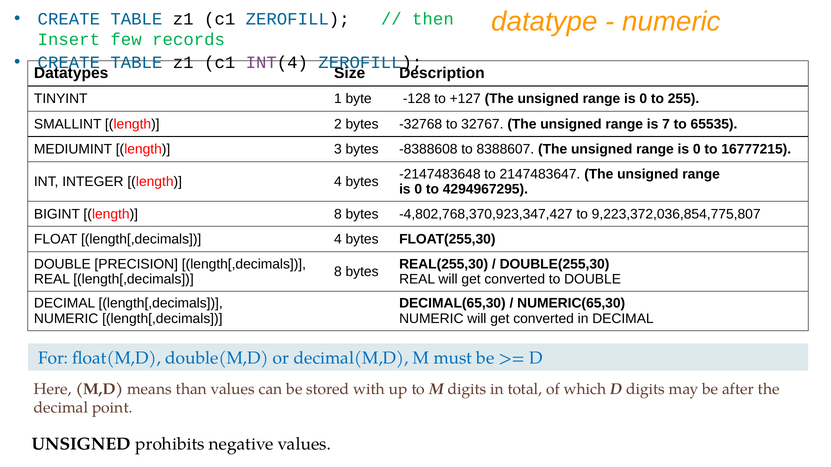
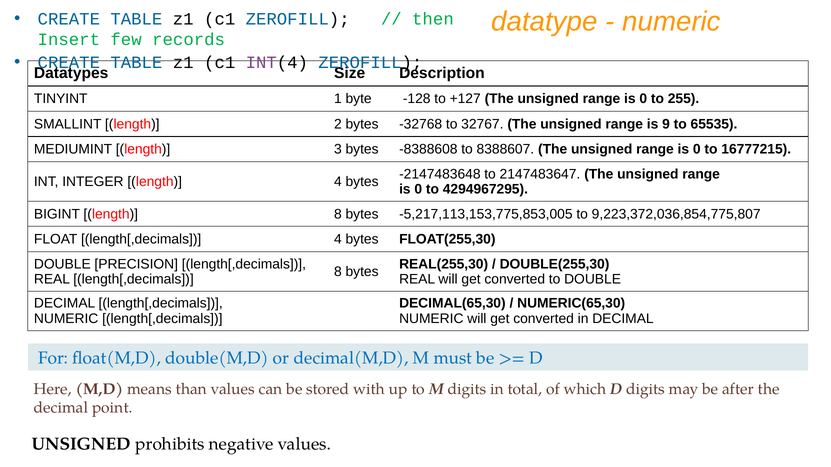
7: 7 -> 9
-4,802,768,370,923,347,427: -4,802,768,370,923,347,427 -> -5,217,113,153,775,853,005
